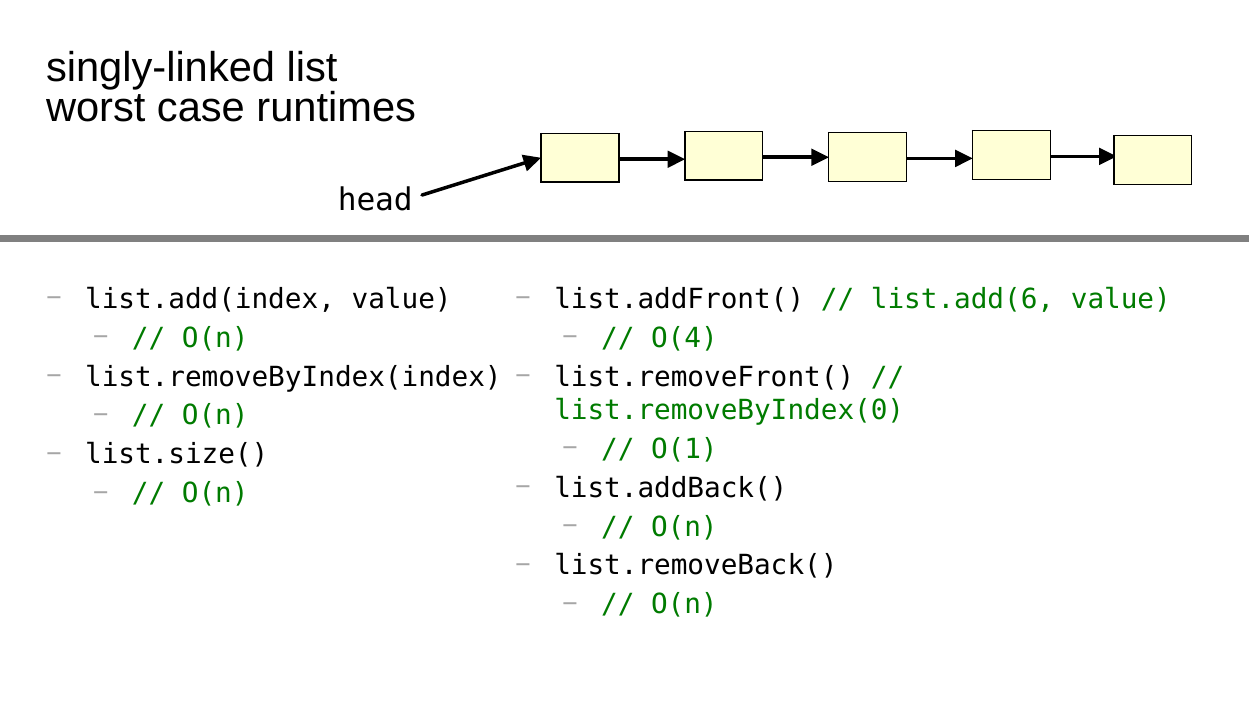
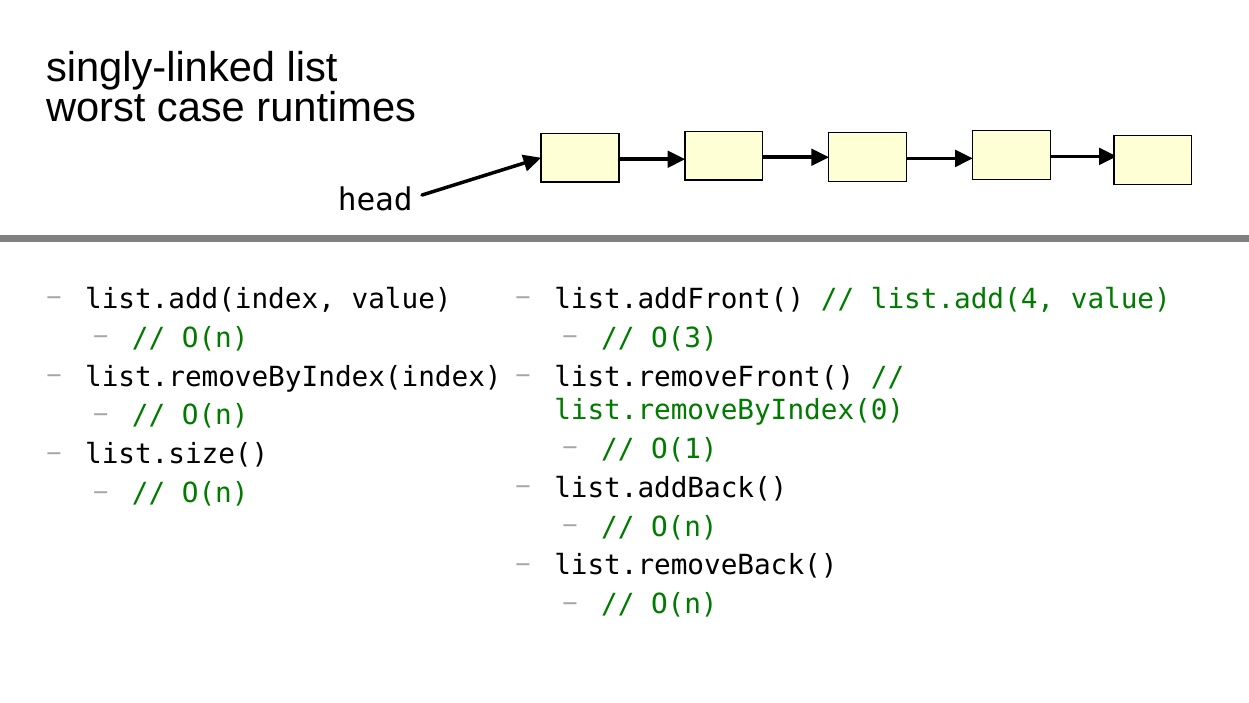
list.add(6: list.add(6 -> list.add(4
O(4: O(4 -> O(3
